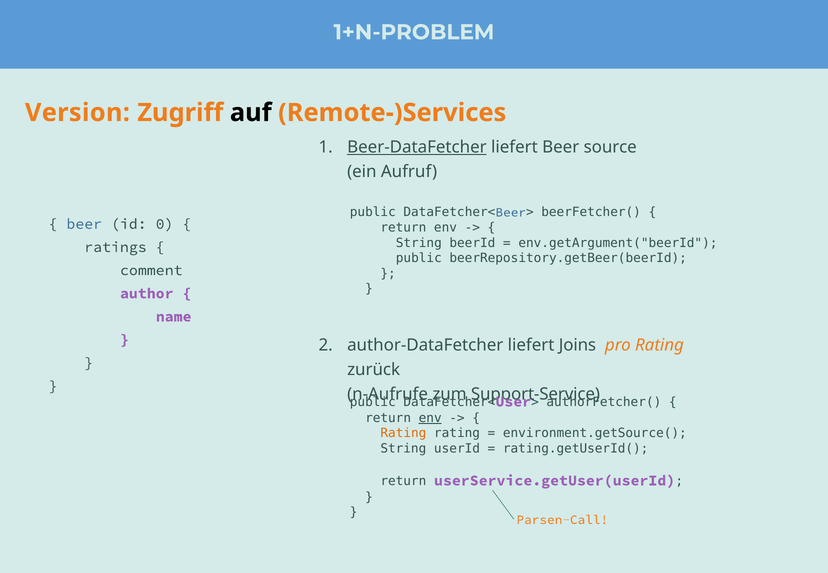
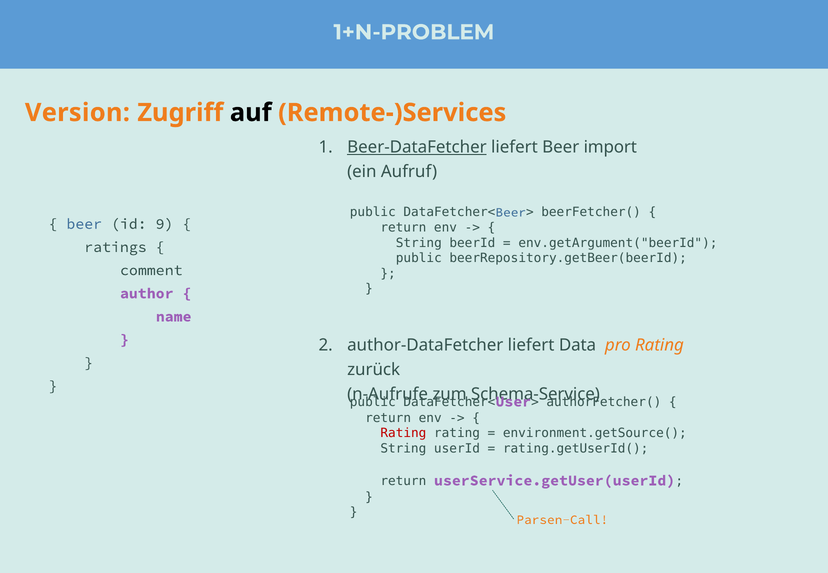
source: source -> import
0: 0 -> 9
Joins: Joins -> Data
Support-Service: Support-Service -> Schema-Service
env at (430, 418) underline: present -> none
Rating at (403, 433) colour: orange -> red
